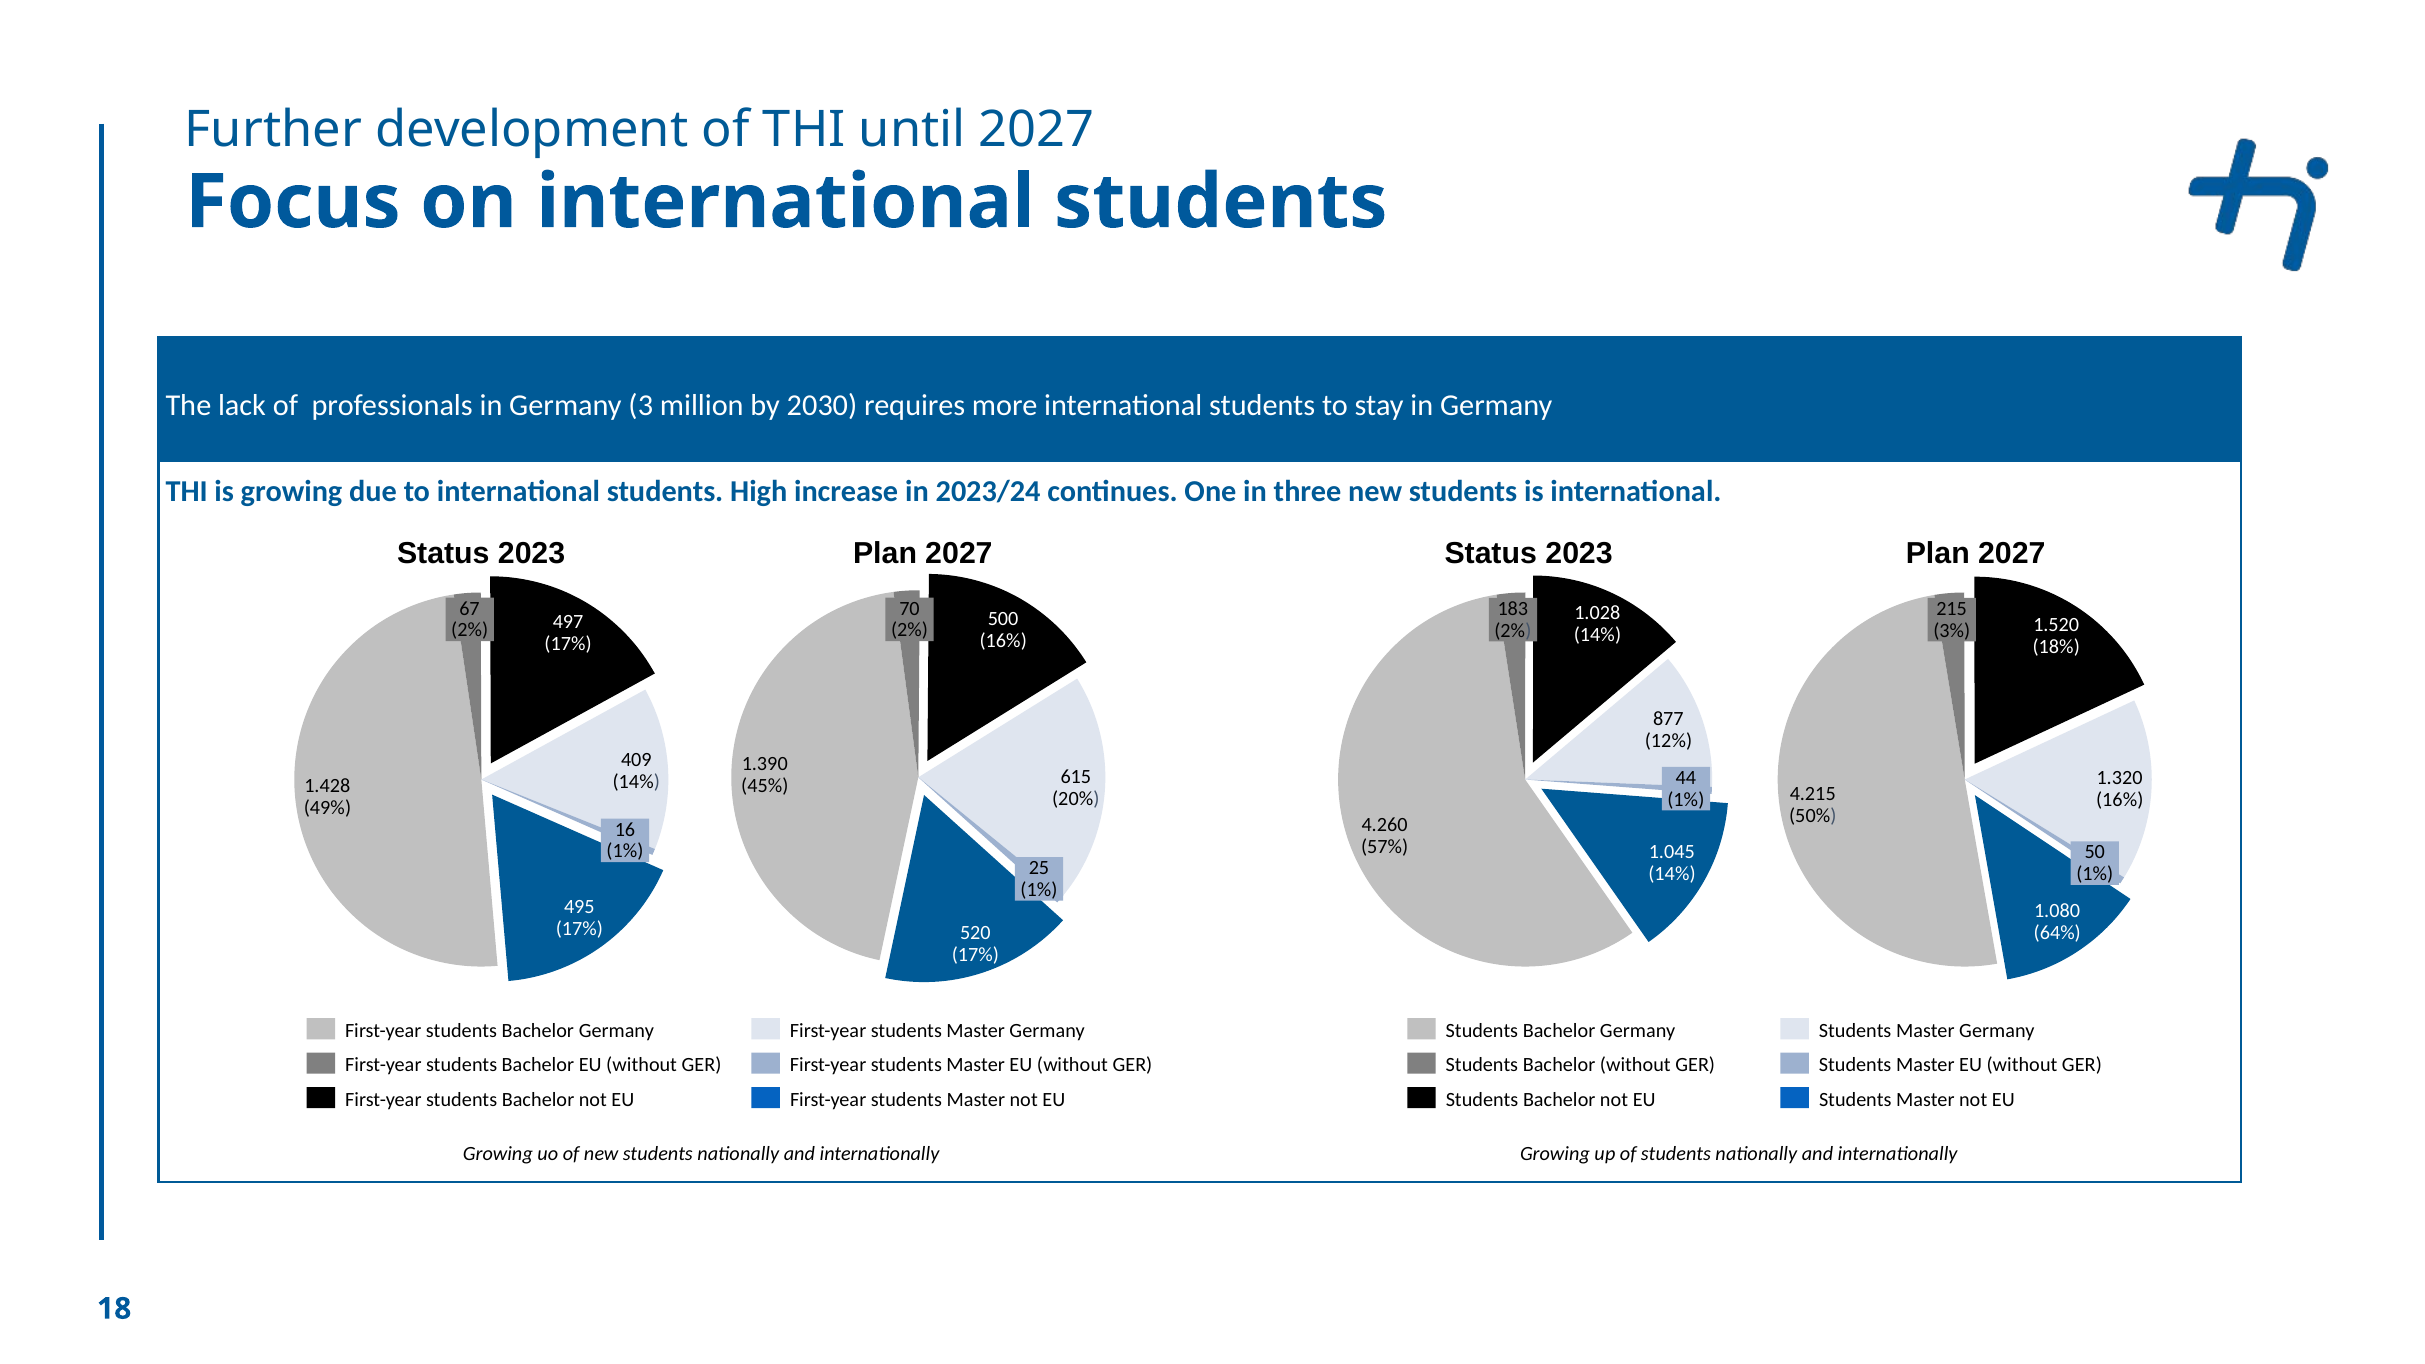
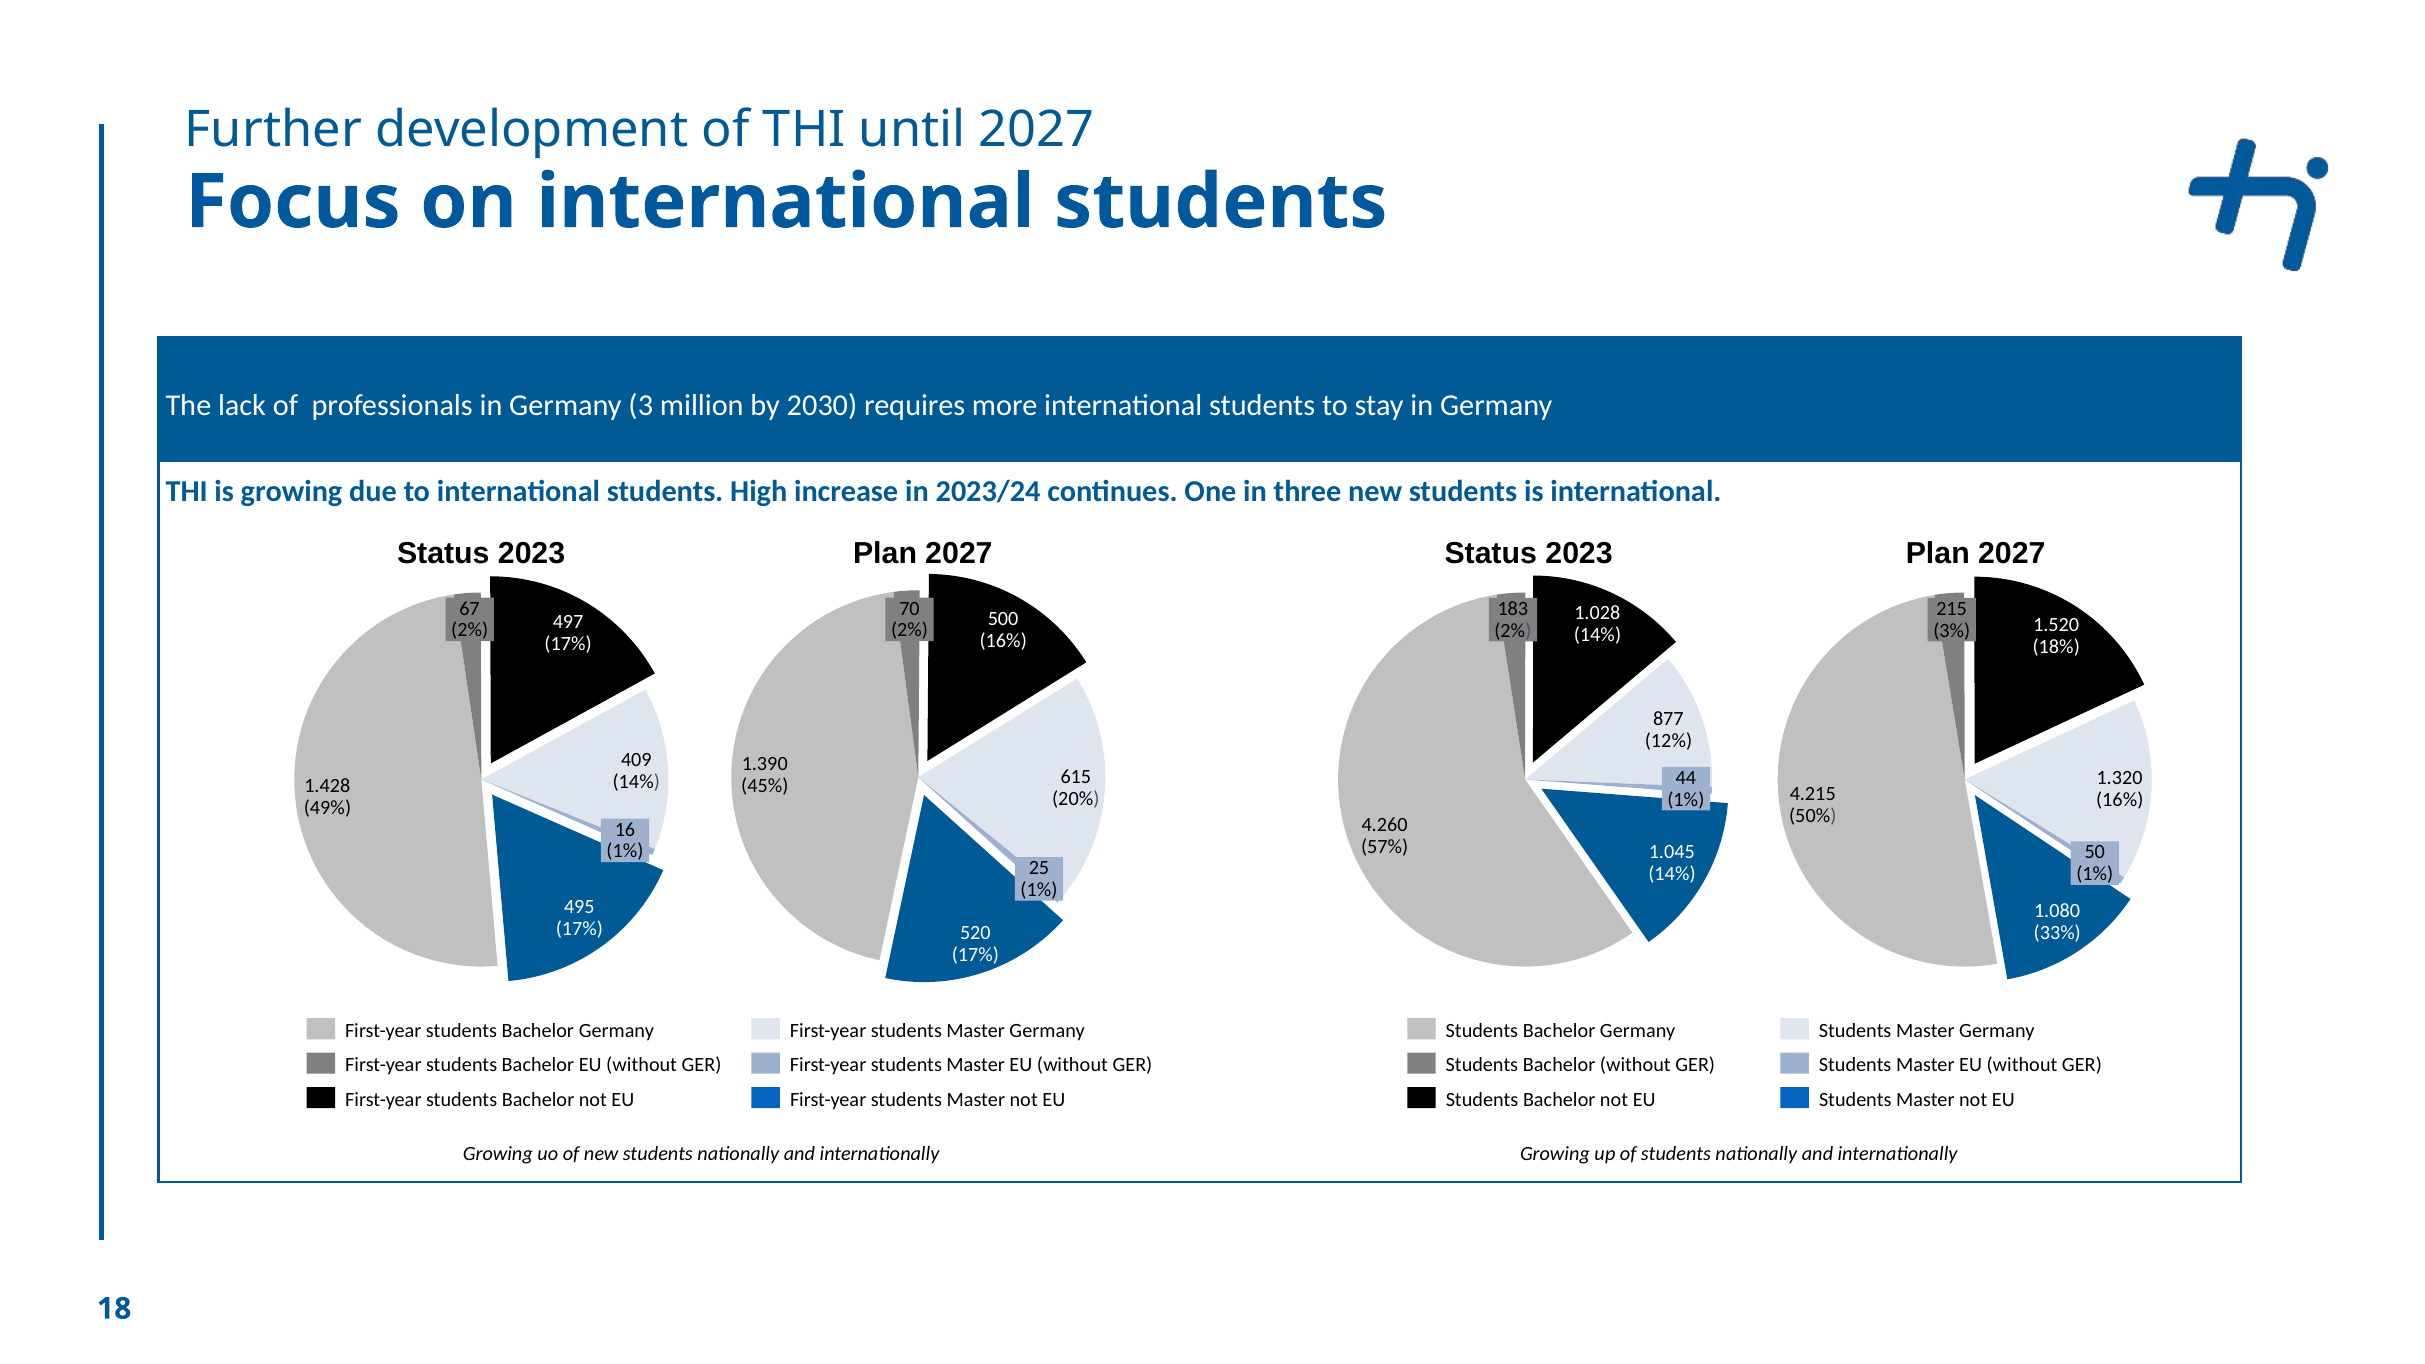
64%: 64% -> 33%
